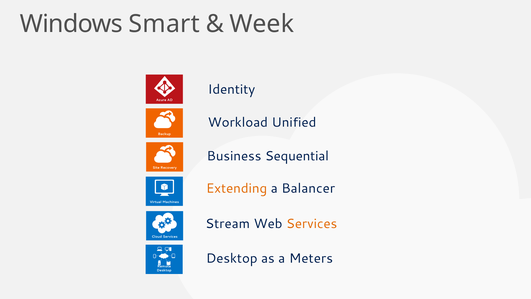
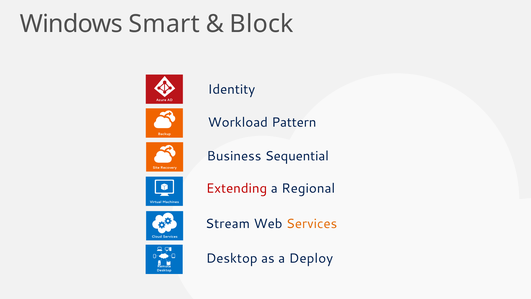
Week: Week -> Block
Unified: Unified -> Pattern
Extending colour: orange -> red
Balancer: Balancer -> Regional
Meters: Meters -> Deploy
